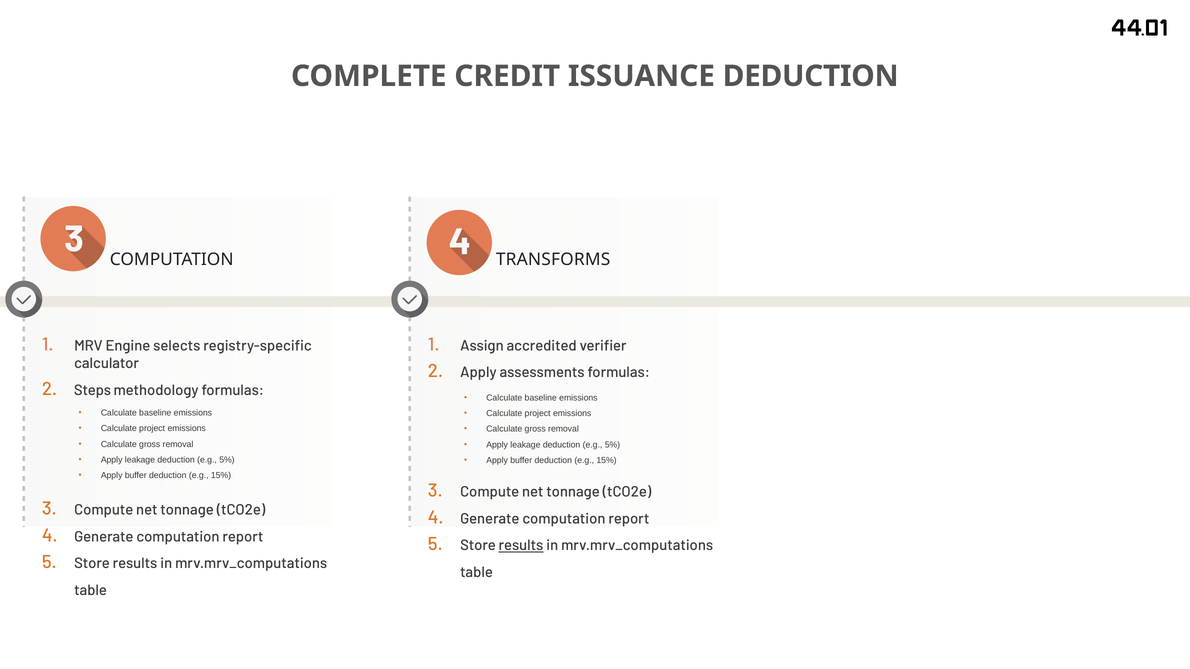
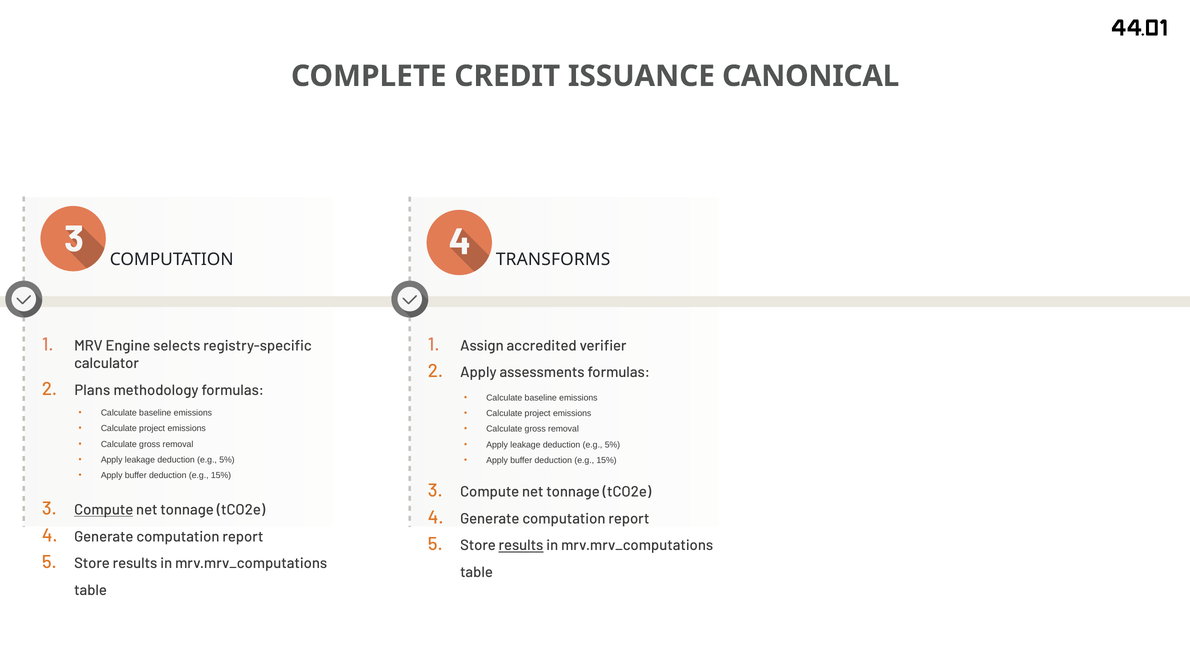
ISSUANCE DEDUCTION: DEDUCTION -> CANONICAL
Steps: Steps -> Plans
Compute at (104, 510) underline: none -> present
